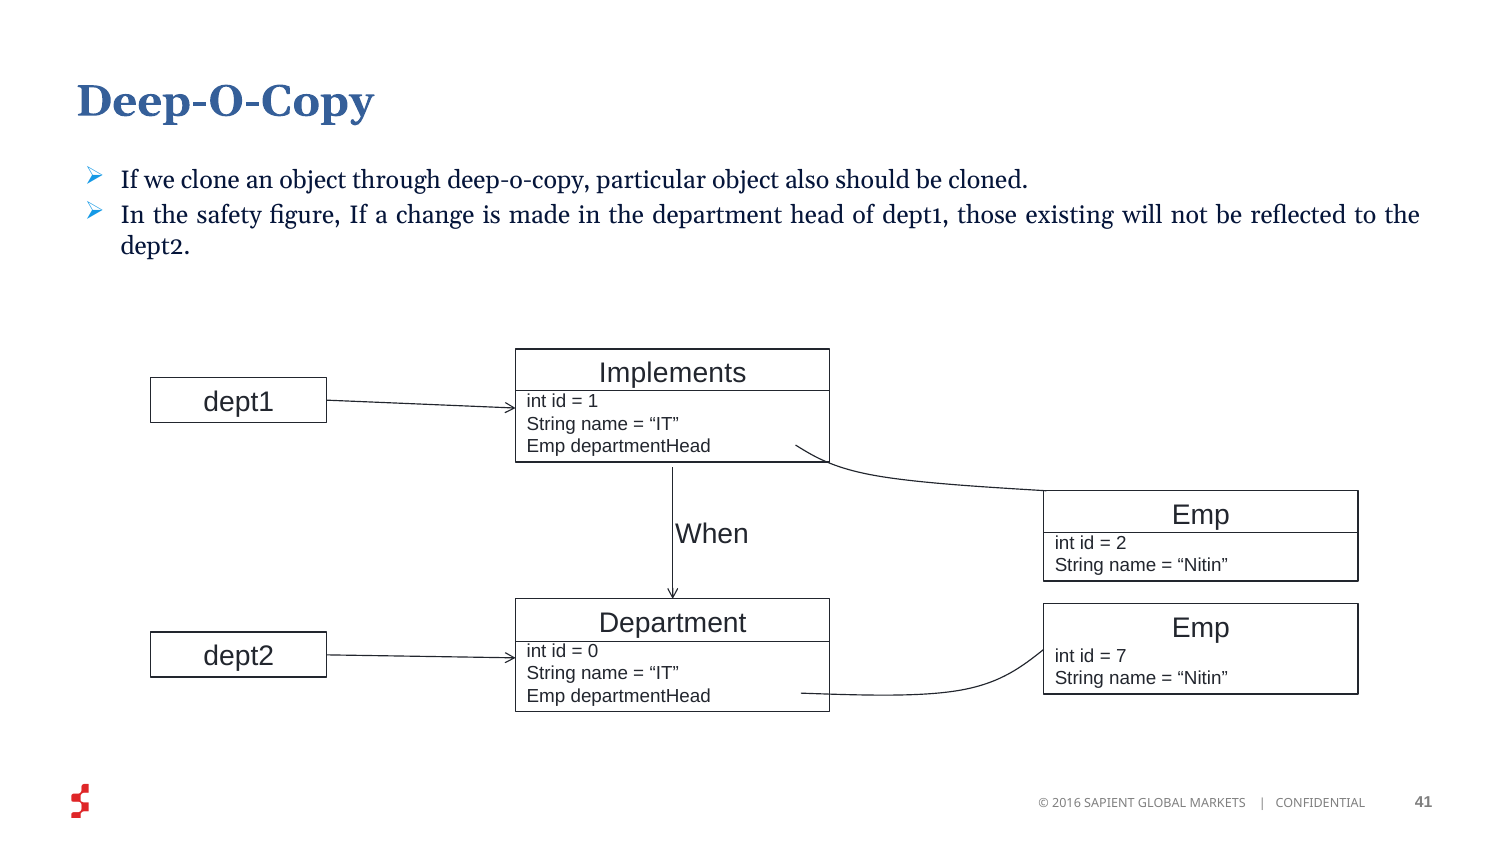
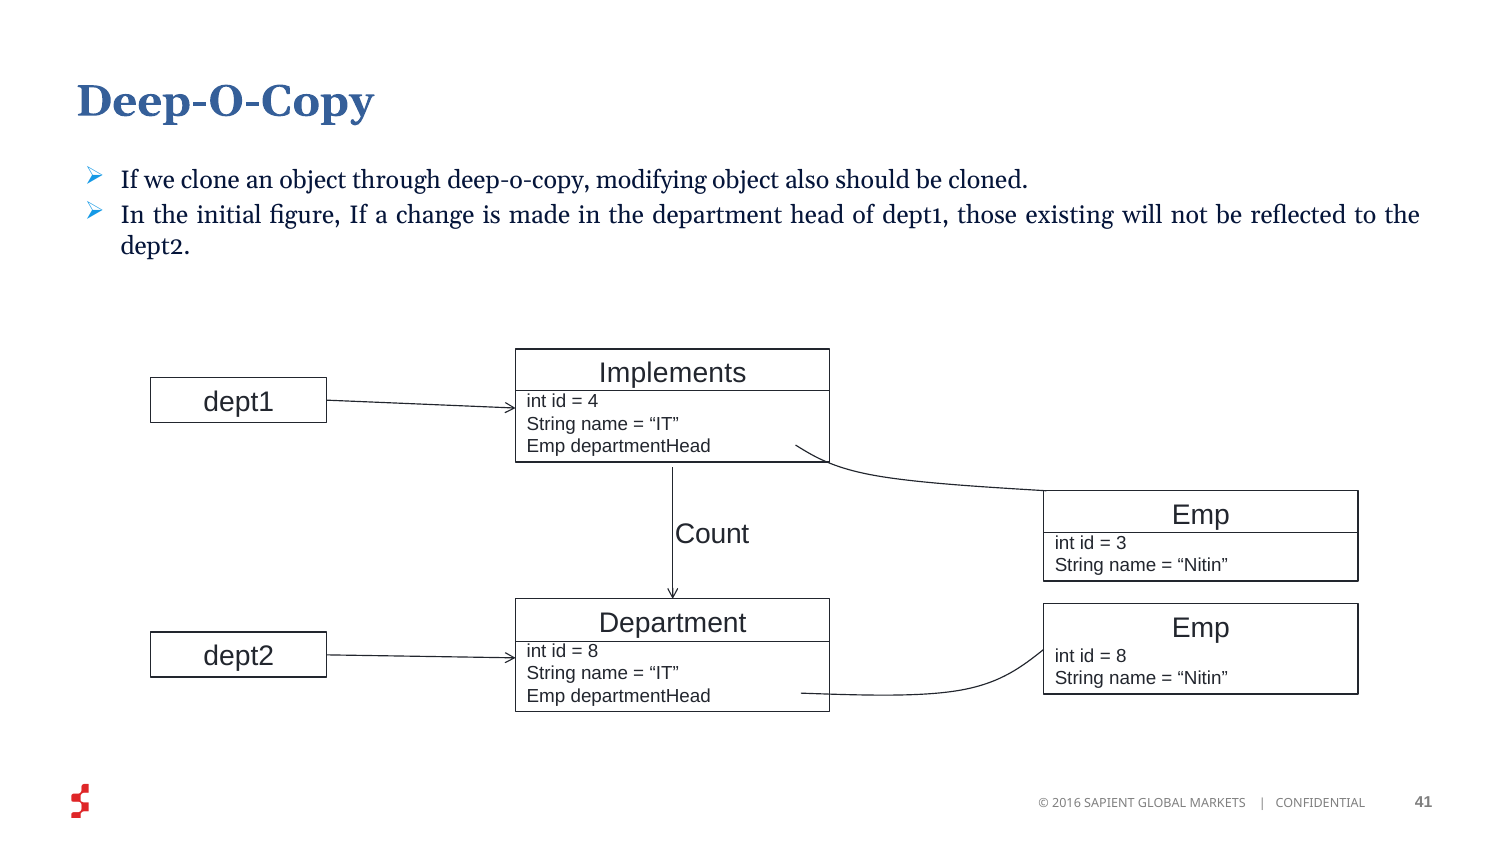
particular: particular -> modifying
safety: safety -> initial
1: 1 -> 4
When: When -> Count
2: 2 -> 3
0 at (593, 651): 0 -> 8
7 at (1121, 656): 7 -> 8
